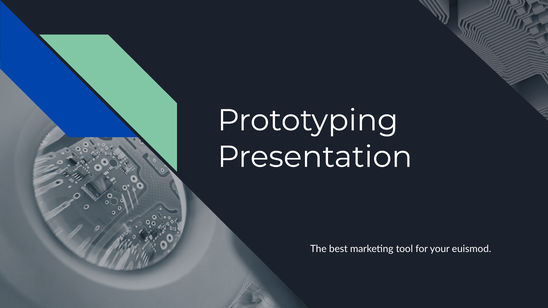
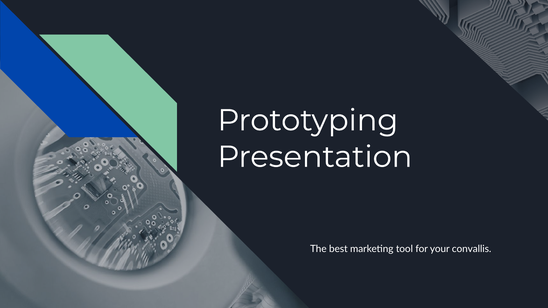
euismod: euismod -> convallis
